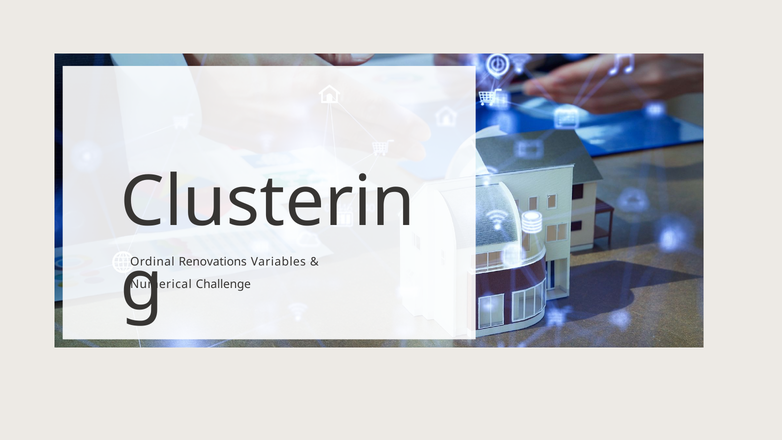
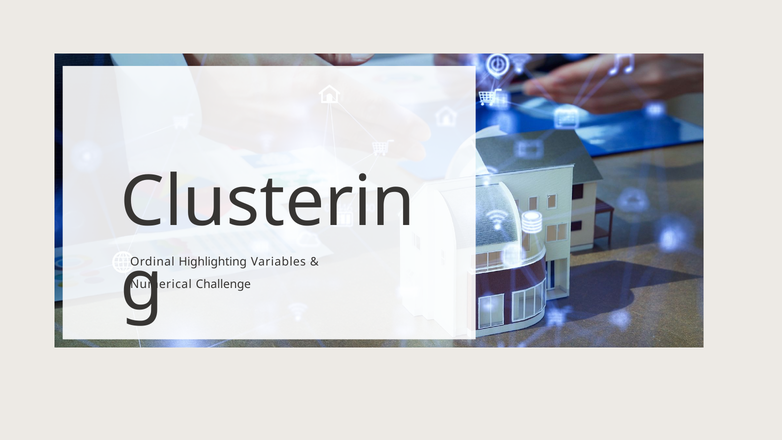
Renovations: Renovations -> Highlighting
